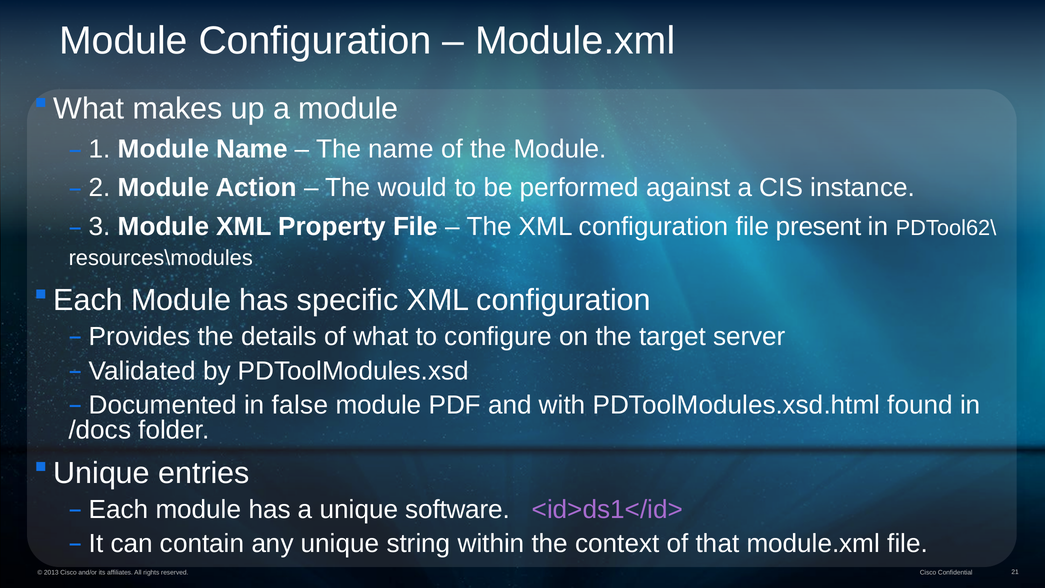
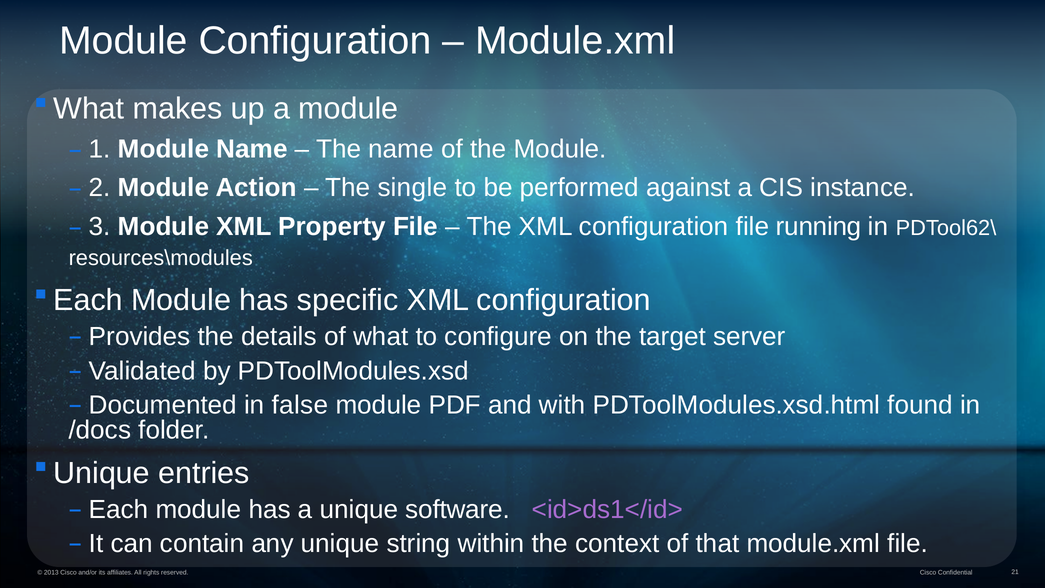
would: would -> single
present: present -> running
